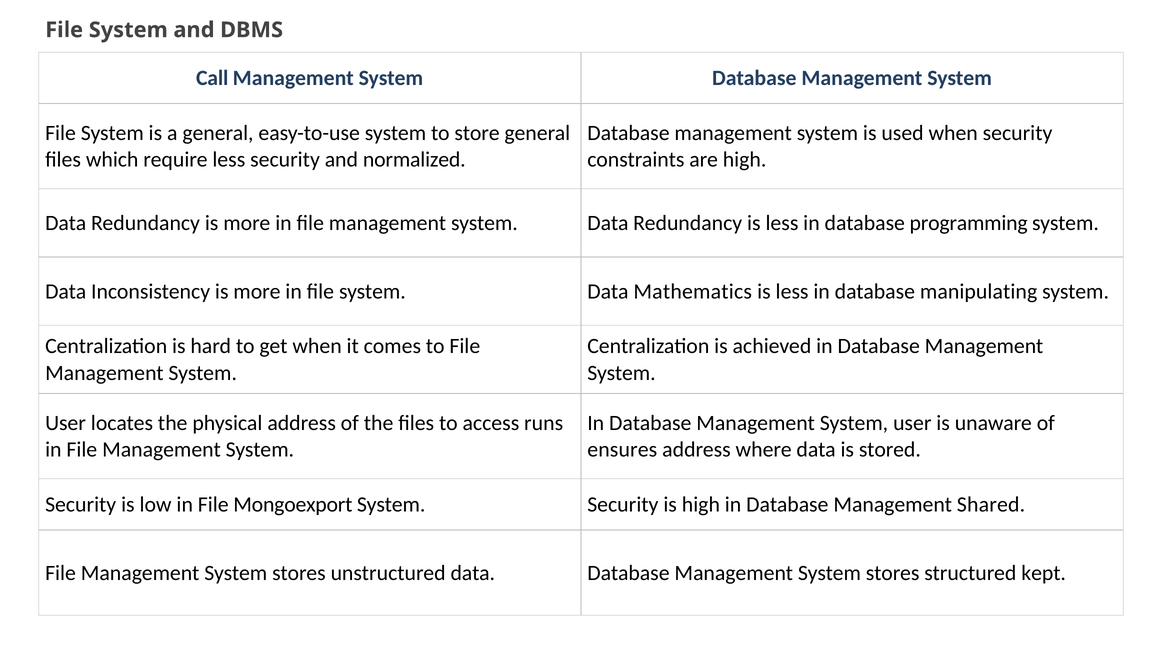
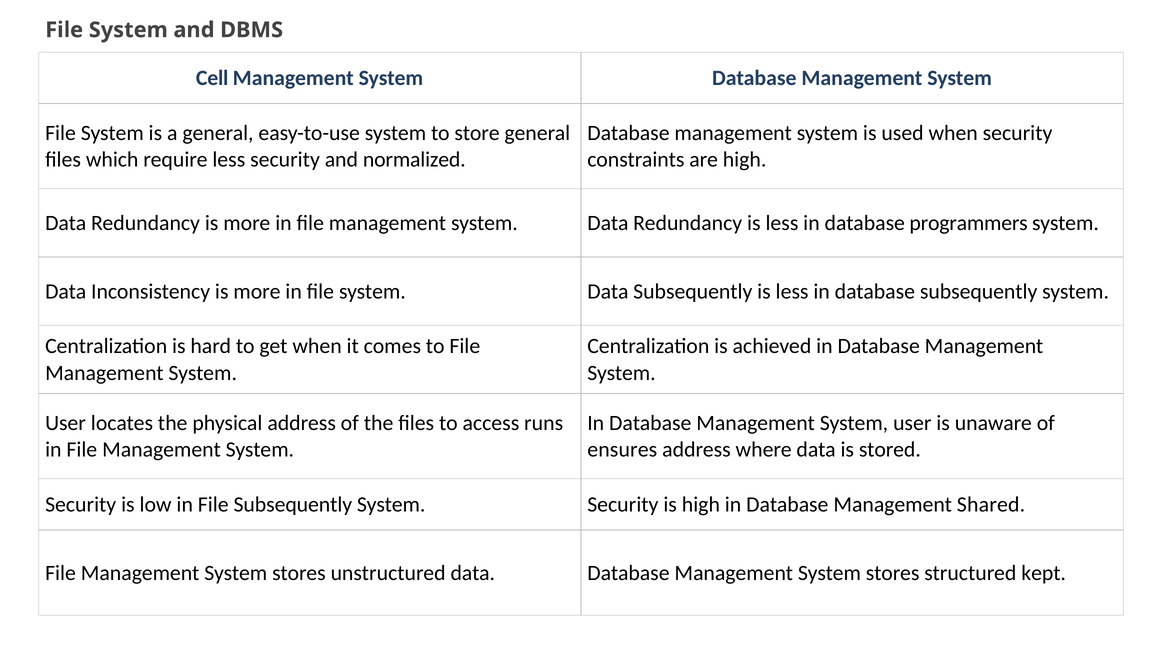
Call: Call -> Cell
programming: programming -> programmers
Data Mathematics: Mathematics -> Subsequently
database manipulating: manipulating -> subsequently
File Mongoexport: Mongoexport -> Subsequently
